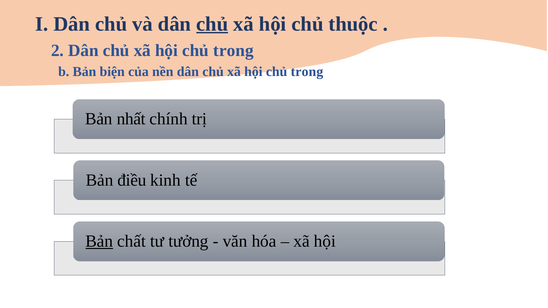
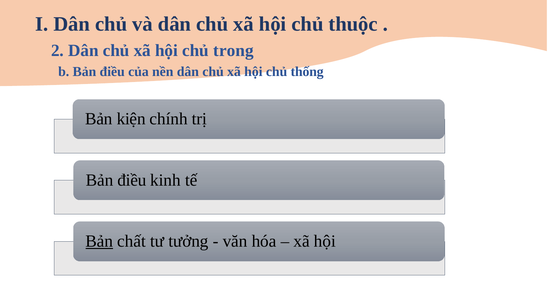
chủ at (212, 24) underline: present -> none
b Bản biện: biện -> điều
trong at (307, 72): trong -> thống
nhất: nhất -> kiện
